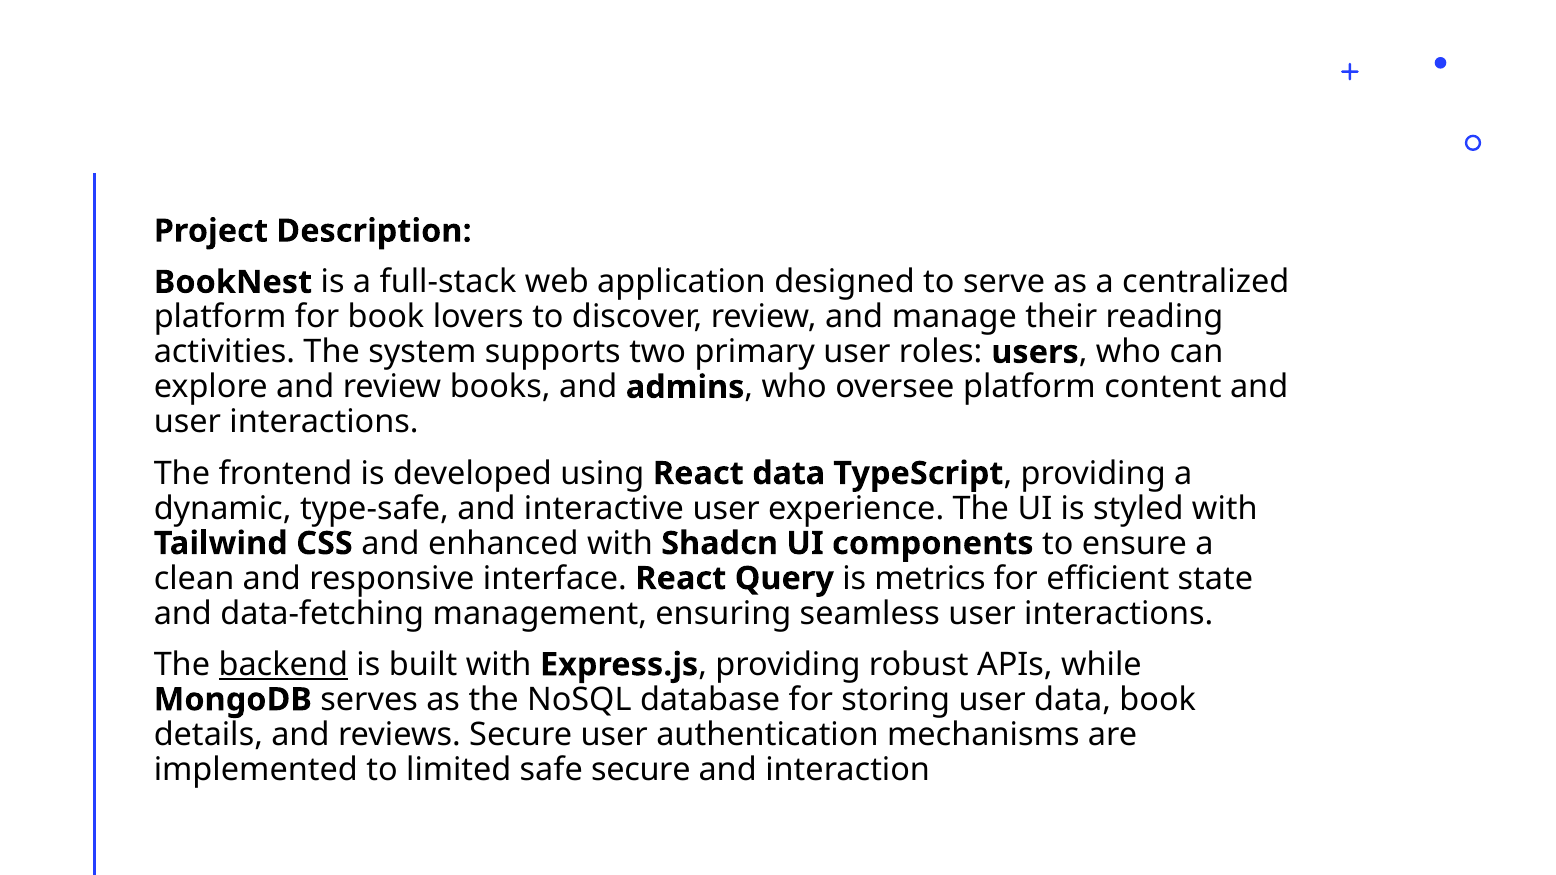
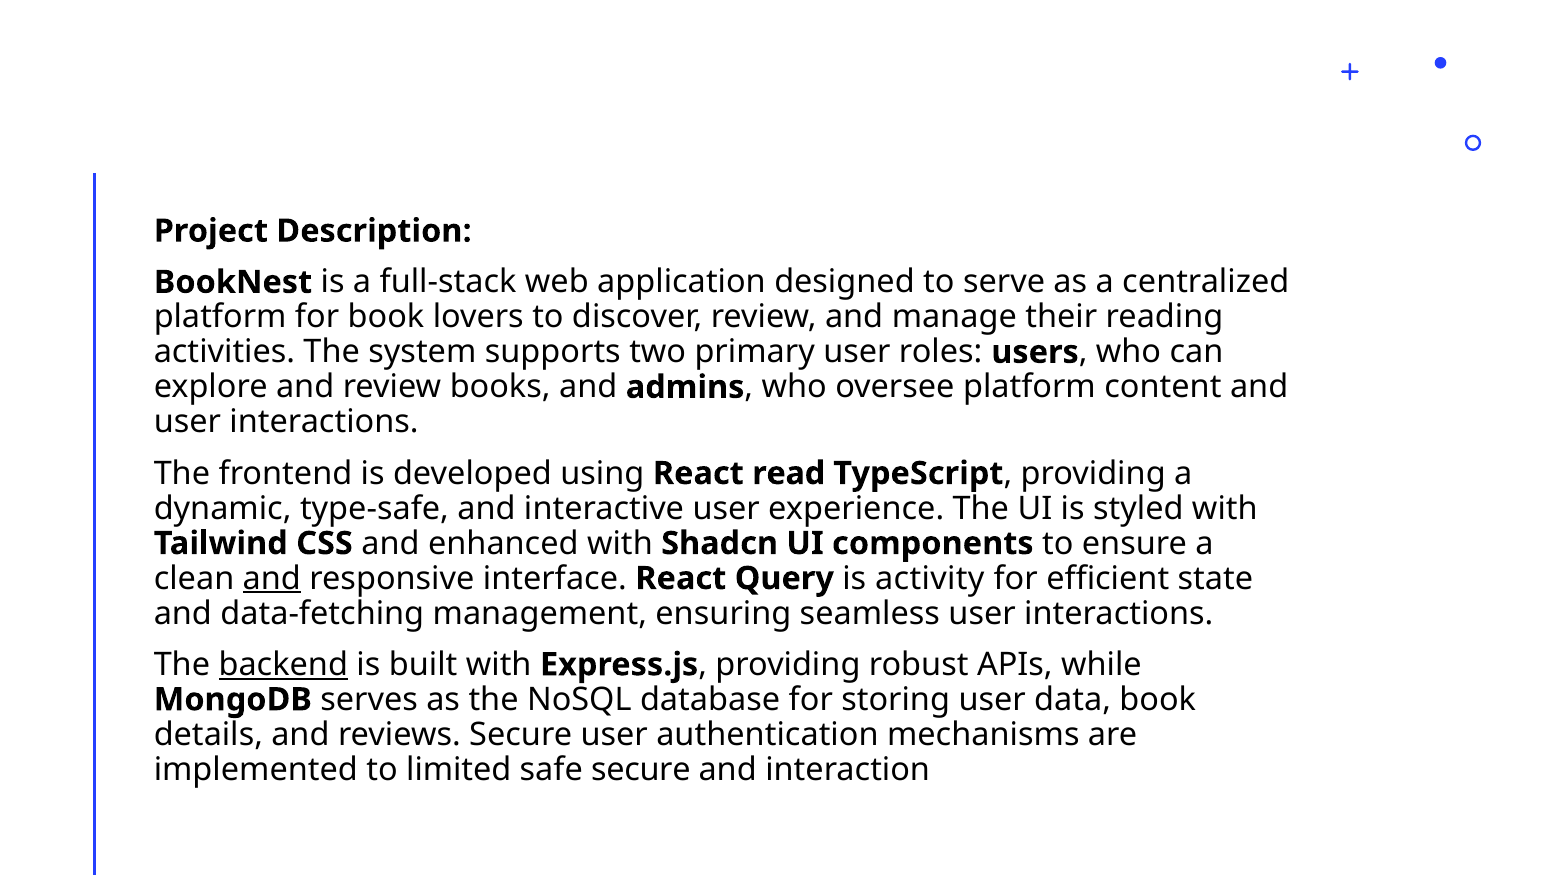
React data: data -> read
and at (272, 579) underline: none -> present
metrics: metrics -> activity
